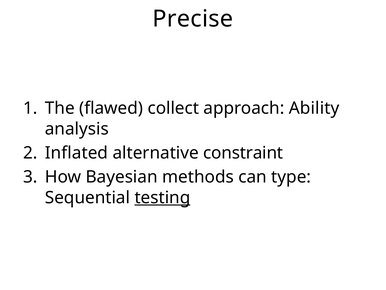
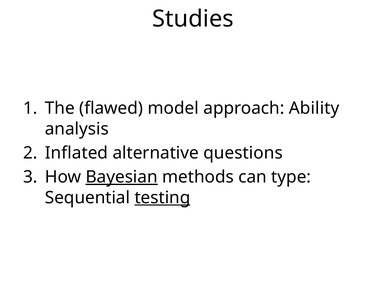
Precise: Precise -> Studies
collect: collect -> model
constraint: constraint -> questions
Bayesian underline: none -> present
